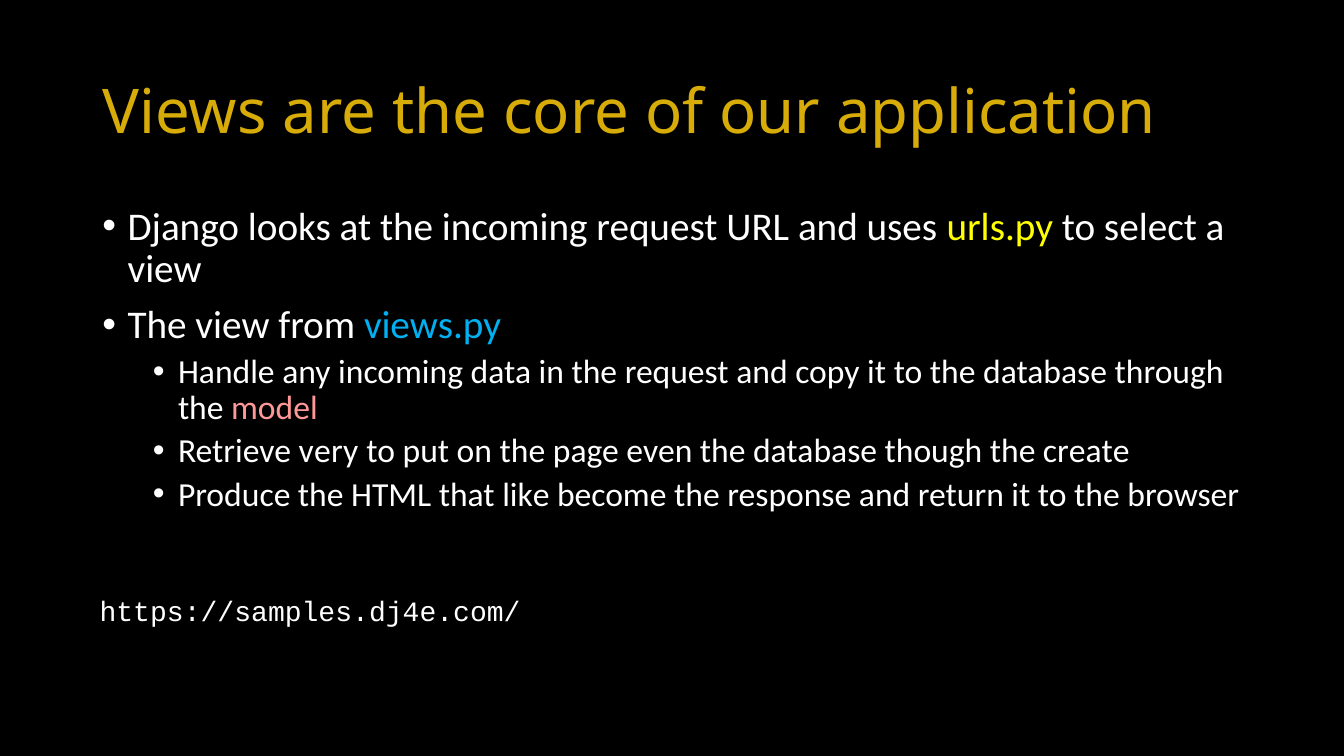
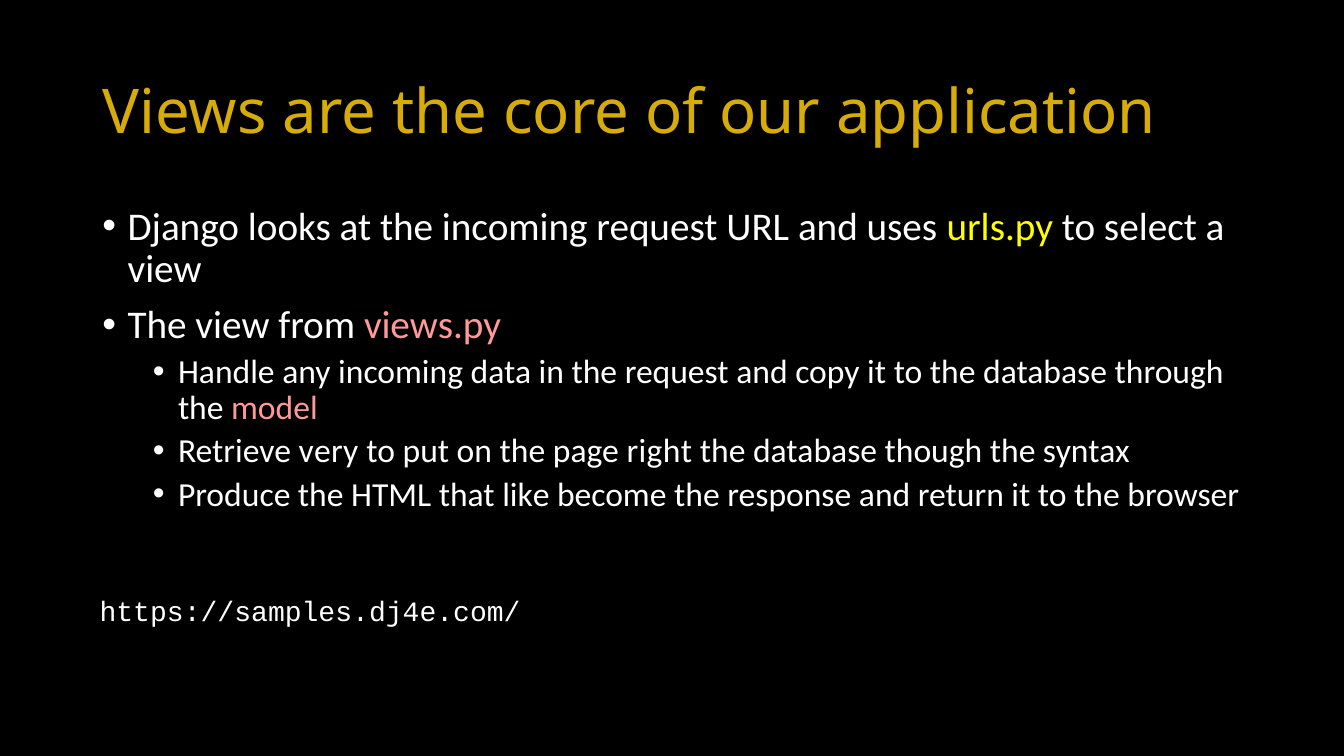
views.py colour: light blue -> pink
even: even -> right
create: create -> syntax
